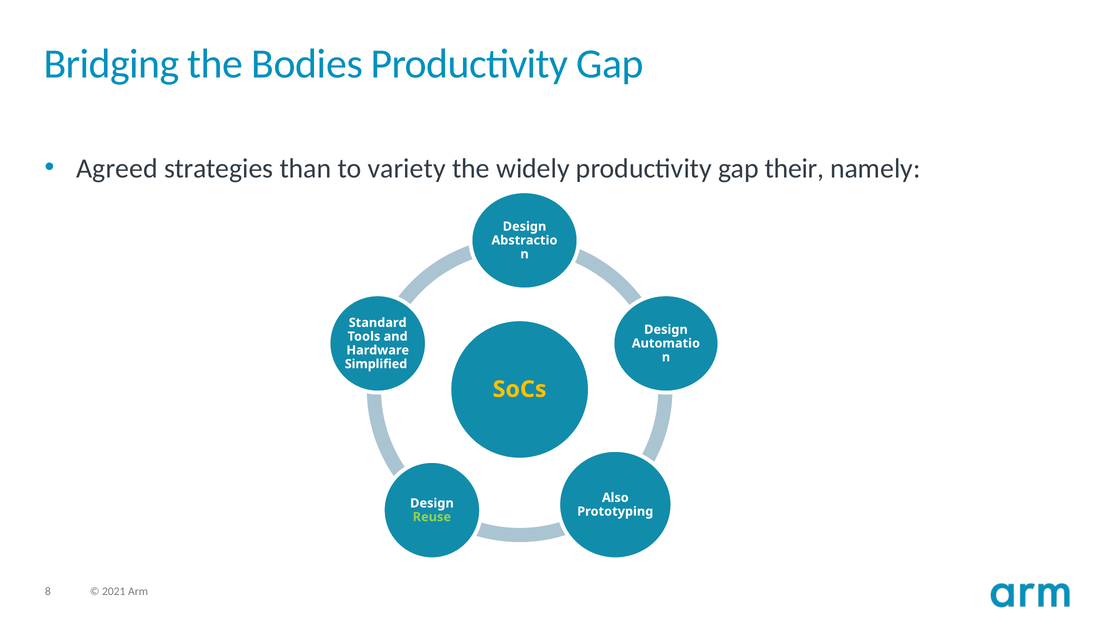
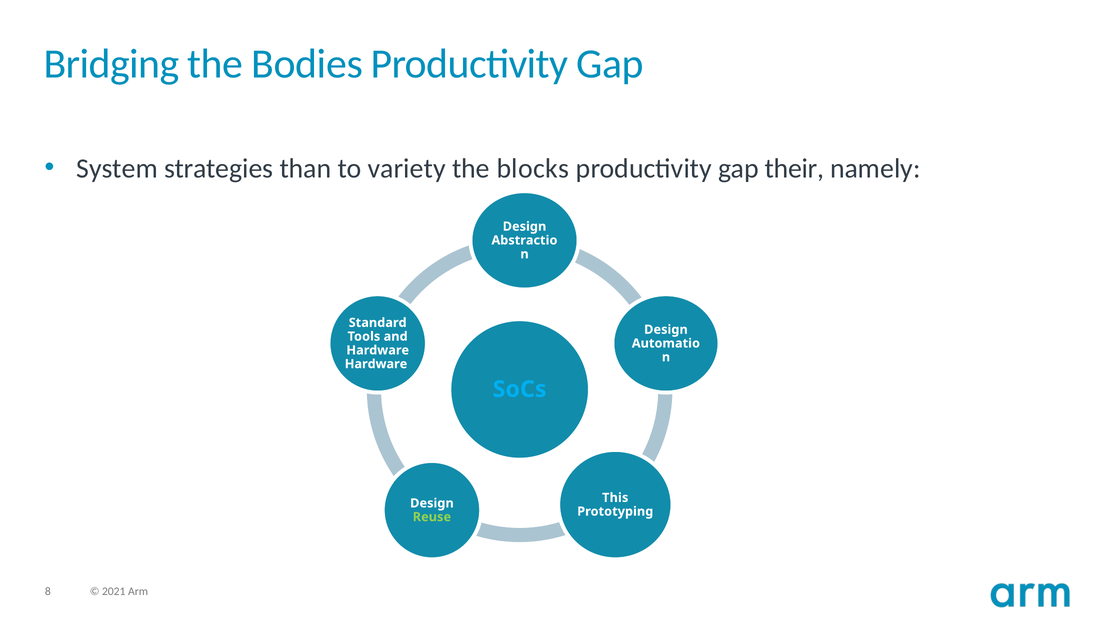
Agreed: Agreed -> System
widely: widely -> blocks
Simplified at (376, 364): Simplified -> Hardware
SoCs colour: yellow -> light blue
Also: Also -> This
